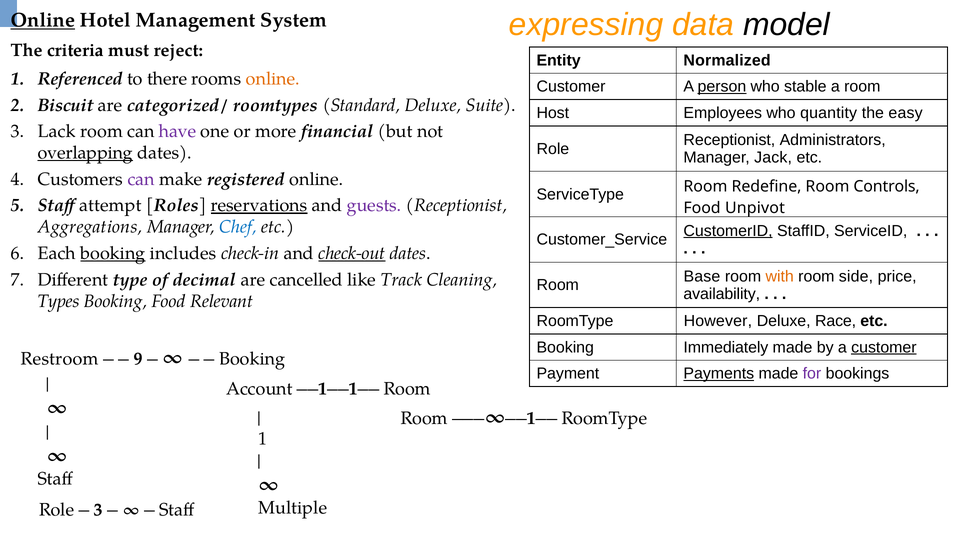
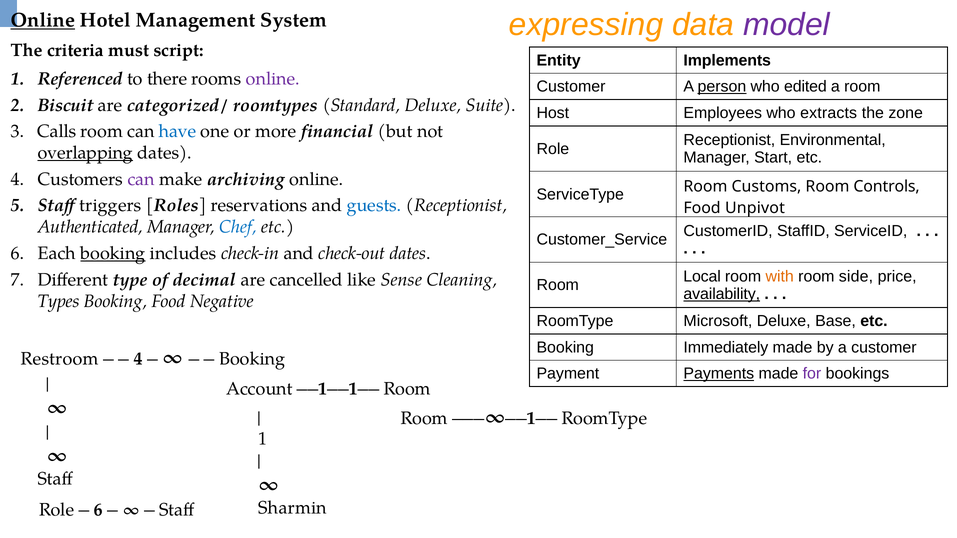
model colour: black -> purple
reject: reject -> script
Normalized: Normalized -> Implements
online at (273, 79) colour: orange -> purple
stable: stable -> edited
quantity: quantity -> extracts
easy: easy -> zone
Lack: Lack -> Calls
have colour: purple -> blue
Administrators: Administrators -> Environmental
Jack: Jack -> Start
registered: registered -> archiving
Redefine: Redefine -> Customs
attempt: attempt -> triggers
reservations underline: present -> none
guests colour: purple -> blue
Aggregations: Aggregations -> Authenticated
CustomerID underline: present -> none
check-out underline: present -> none
Base: Base -> Local
Track: Track -> Sense
availability underline: none -> present
Relevant: Relevant -> Negative
However: However -> Microsoft
Race: Race -> Base
customer at (884, 348) underline: present -> none
9 at (138, 359): 9 -> 4
Multiple: Multiple -> Sharmin
3 at (98, 510): 3 -> 6
